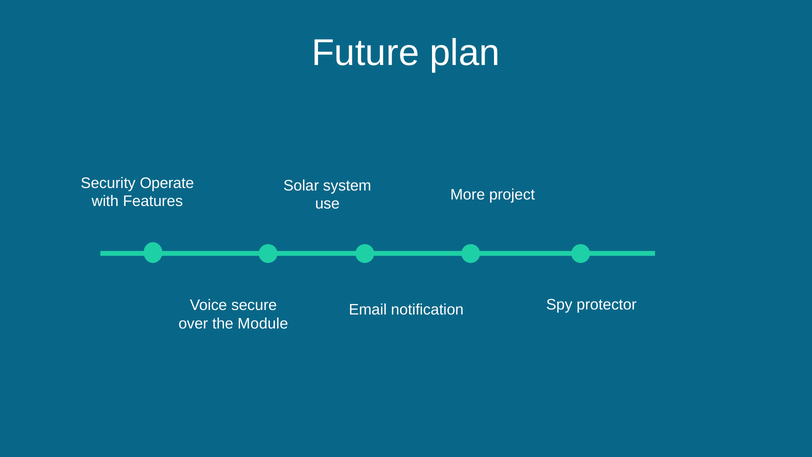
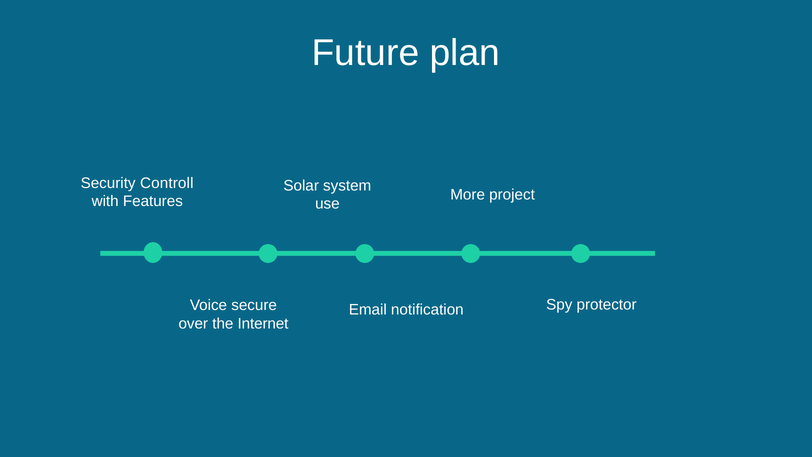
Operate: Operate -> Controll
Module: Module -> Internet
